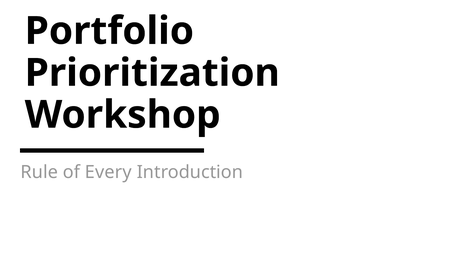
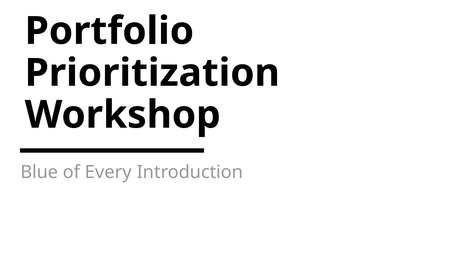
Rule: Rule -> Blue
